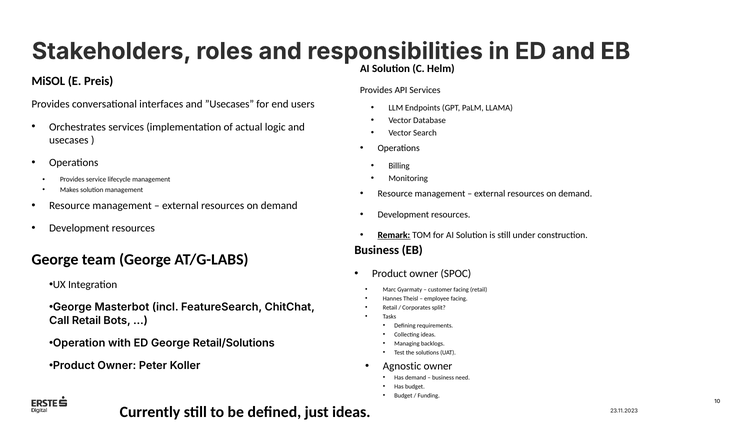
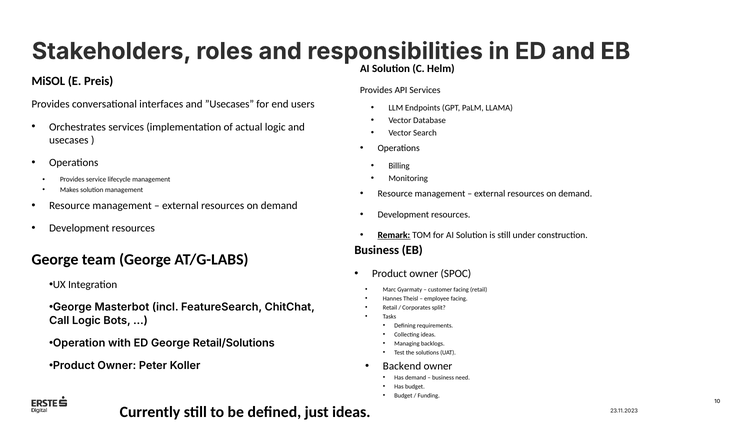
Call Retail: Retail -> Logic
Agnostic: Agnostic -> Backend
